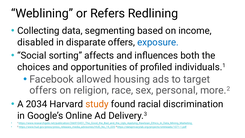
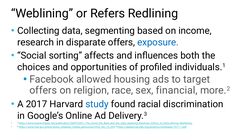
disabled: disabled -> research
personal: personal -> financial
2034: 2034 -> 2017
study colour: orange -> blue
